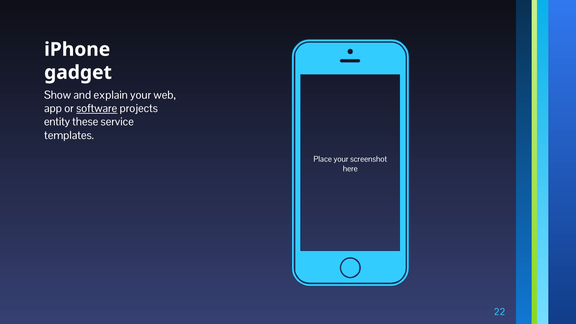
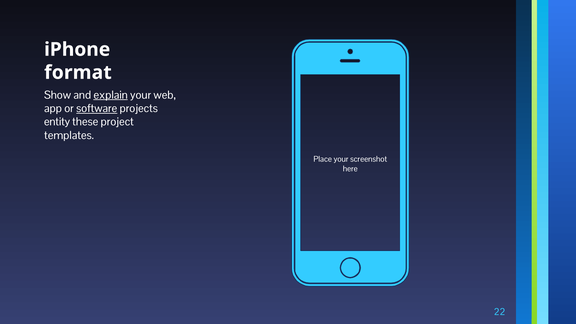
gadget: gadget -> format
explain underline: none -> present
service: service -> project
